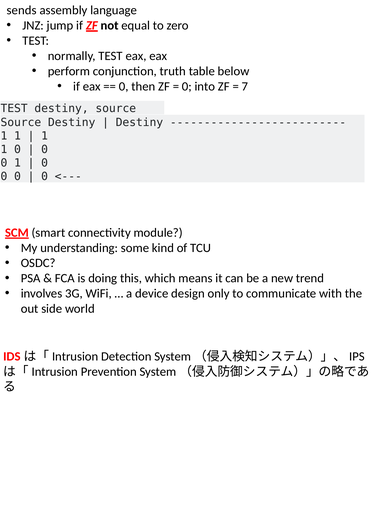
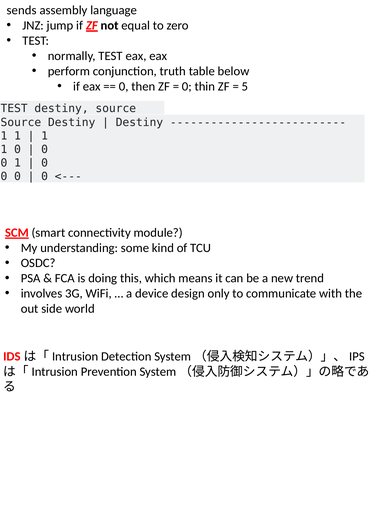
into: into -> thin
7: 7 -> 5
